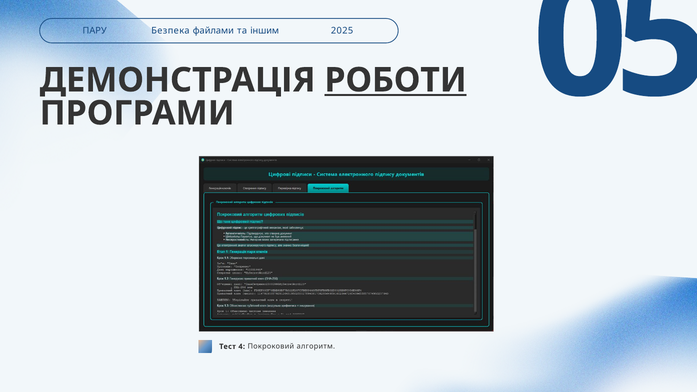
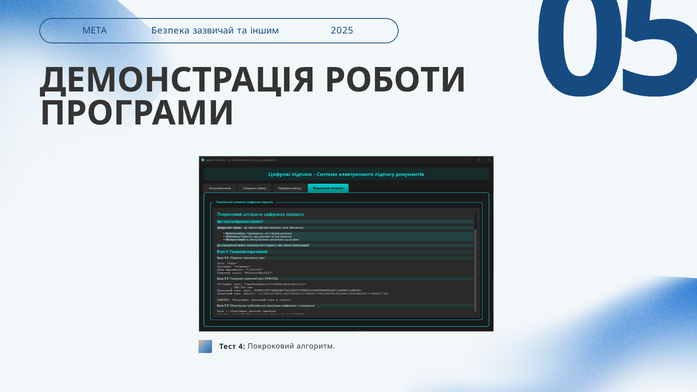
ПАРУ: ПАРУ -> МЕТА
файлами: файлами -> зазвичай
РОБОТИ underline: present -> none
